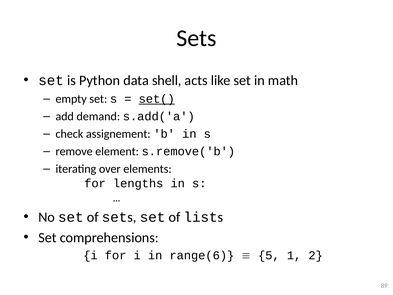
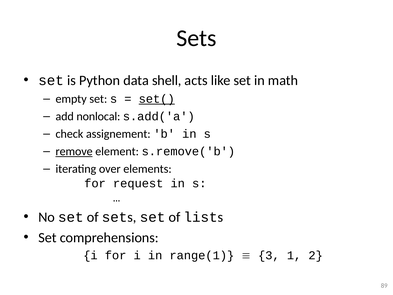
demand: demand -> nonlocal
remove underline: none -> present
lengths: lengths -> request
range(6: range(6 -> range(1
5: 5 -> 3
